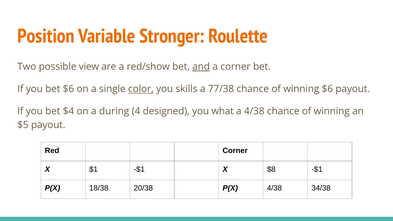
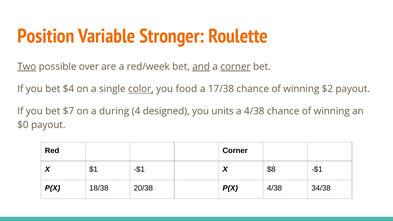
Two underline: none -> present
view: view -> over
red/show: red/show -> red/week
corner at (235, 67) underline: none -> present
bet $6: $6 -> $4
skills: skills -> food
77/38: 77/38 -> 17/38
winning $6: $6 -> $2
$4: $4 -> $7
what: what -> units
$5: $5 -> $0
